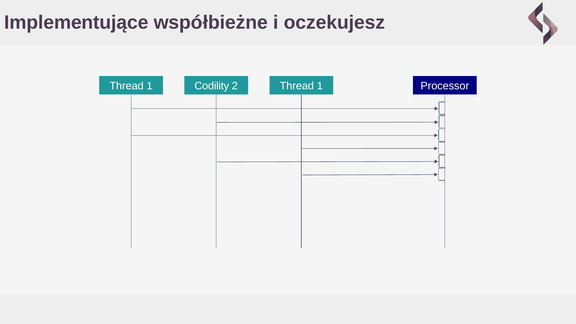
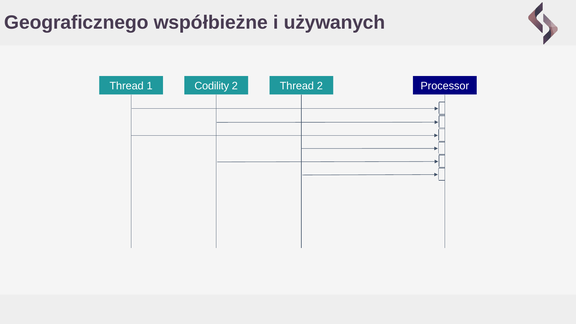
Implementujące: Implementujące -> Geograficznego
oczekujesz: oczekujesz -> używanych
2 Thread 1: 1 -> 2
